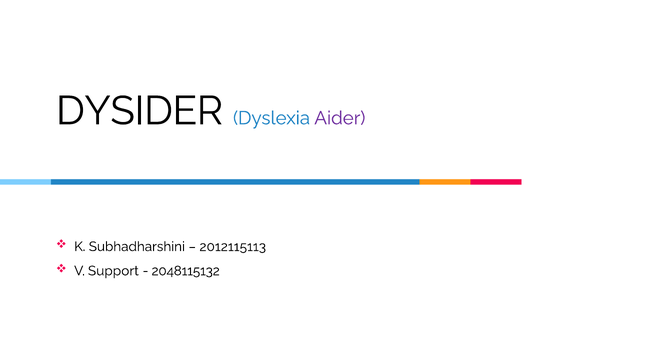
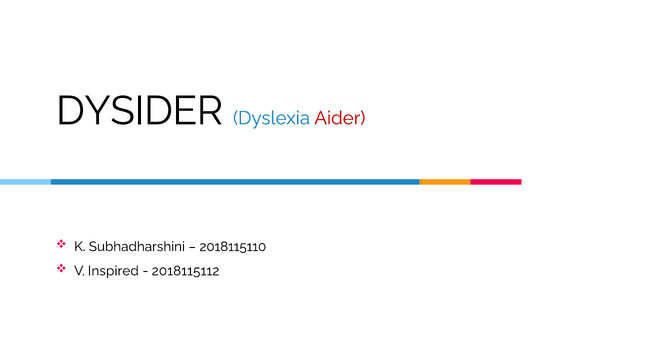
Aider colour: purple -> red
2012115113: 2012115113 -> 2018115110
Support: Support -> Inspired
2048115132: 2048115132 -> 2018115112
